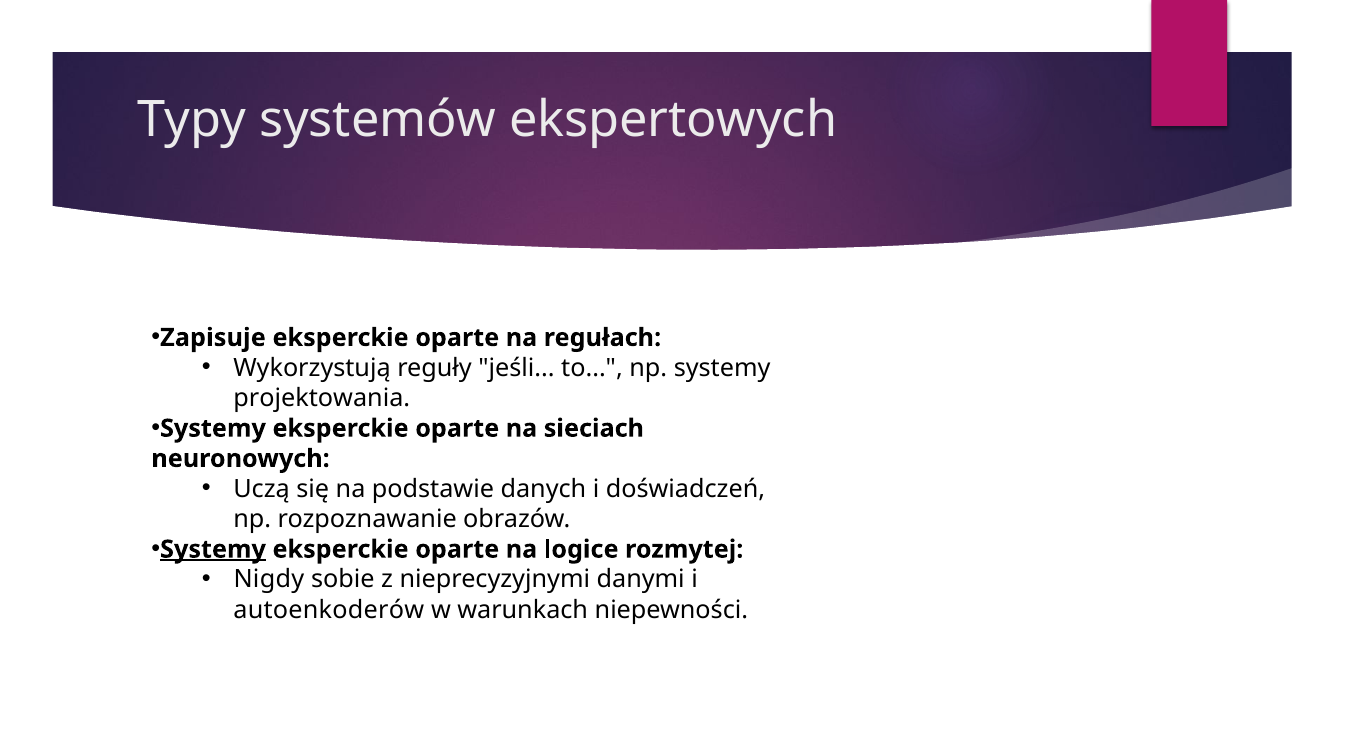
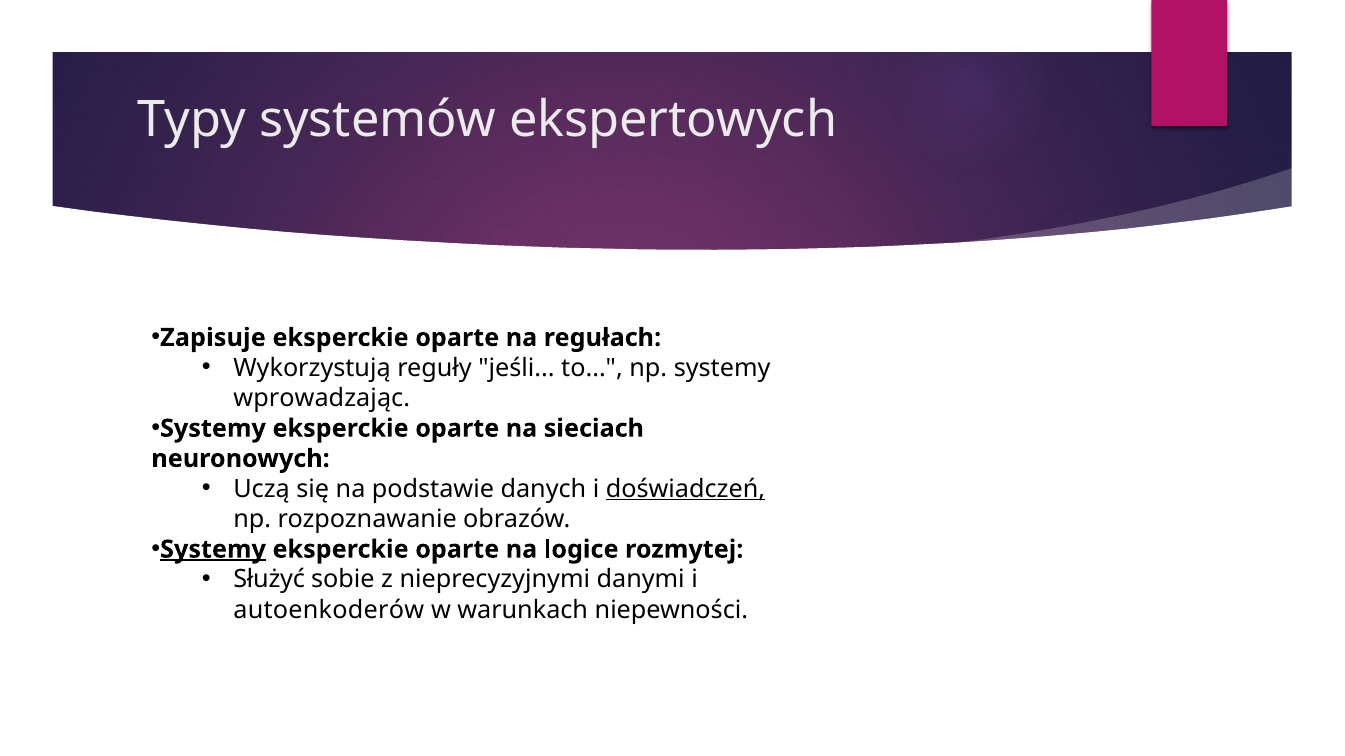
projektowania: projektowania -> wprowadzając
doświadczeń underline: none -> present
Nigdy: Nigdy -> Służyć
